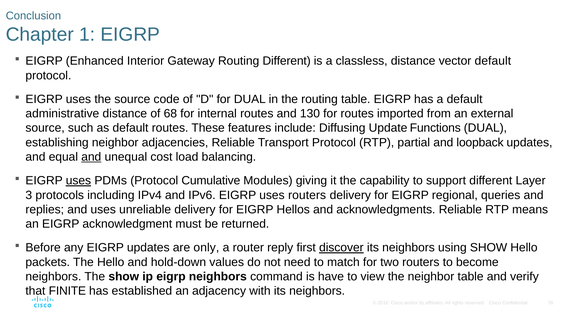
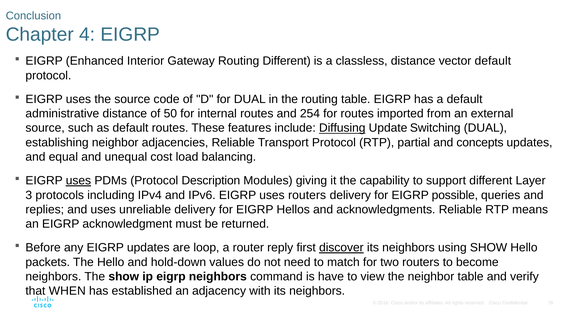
1: 1 -> 4
68: 68 -> 50
130: 130 -> 254
Diffusing underline: none -> present
Functions: Functions -> Switching
loopback: loopback -> concepts
and at (91, 157) underline: present -> none
Cumulative: Cumulative -> Description
regional: regional -> possible
only: only -> loop
FINITE: FINITE -> WHEN
